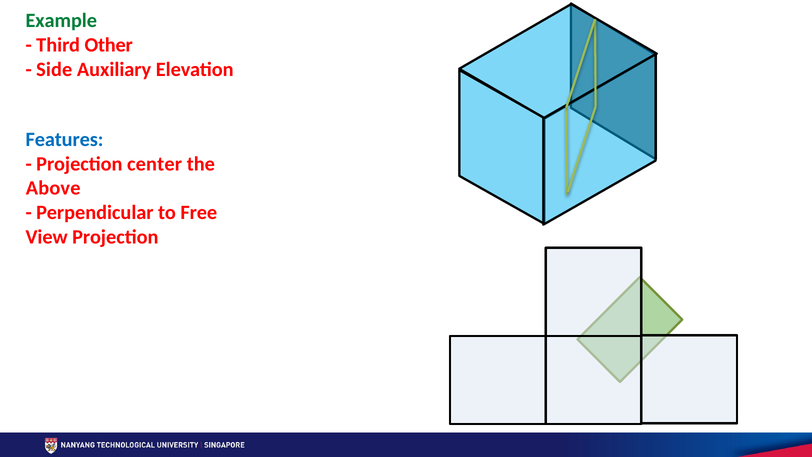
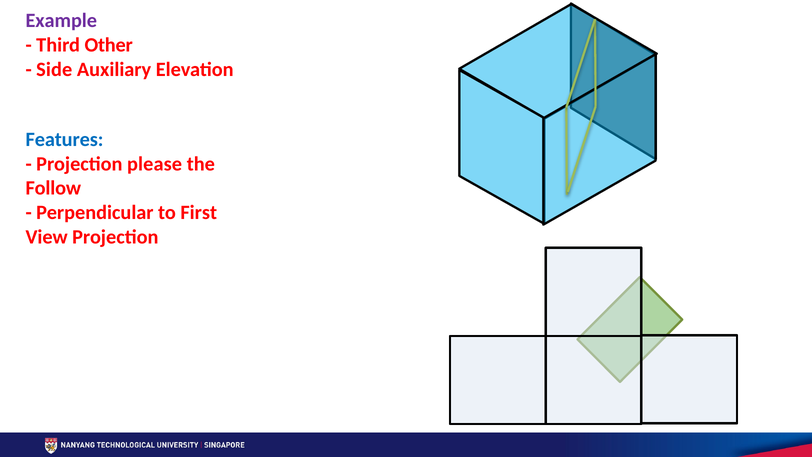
Example colour: green -> purple
center: center -> please
Above: Above -> Follow
Free: Free -> First
